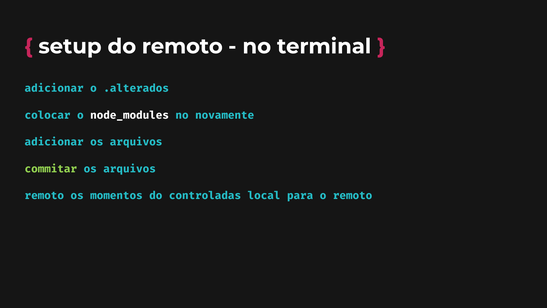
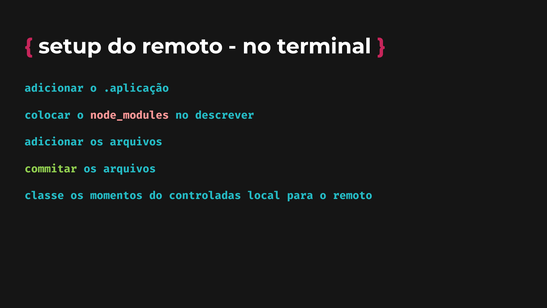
.alterados: .alterados -> .aplicação
node_modules colour: white -> pink
novamente: novamente -> descrever
remoto at (44, 195): remoto -> classe
